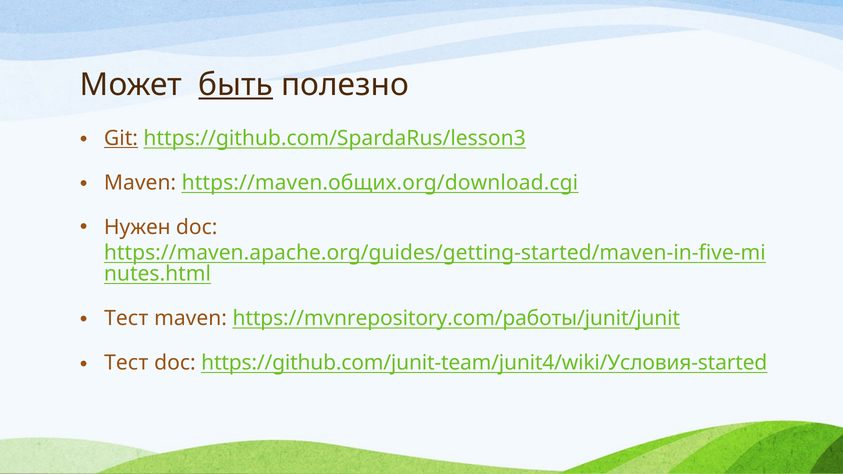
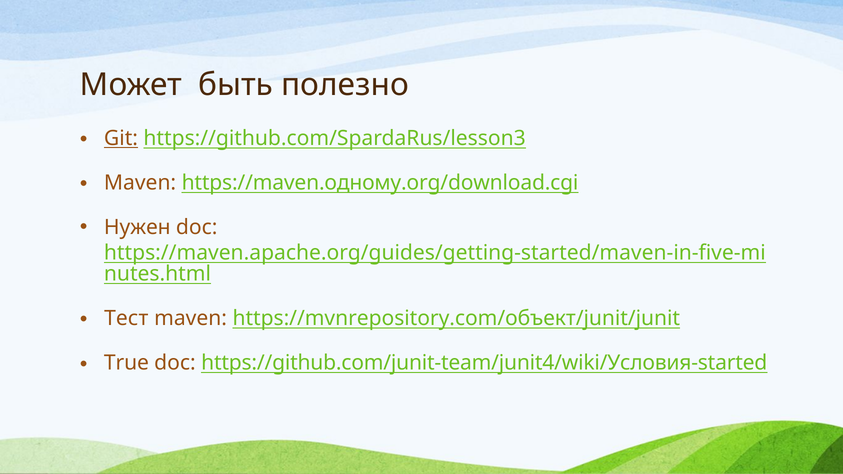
быть underline: present -> none
https://maven.общих.org/download.cgi: https://maven.общих.org/download.cgi -> https://maven.одному.org/download.cgi
https://mvnrepository.com/работы/junit/junit: https://mvnrepository.com/работы/junit/junit -> https://mvnrepository.com/объект/junit/junit
Тест at (126, 363): Тест -> True
